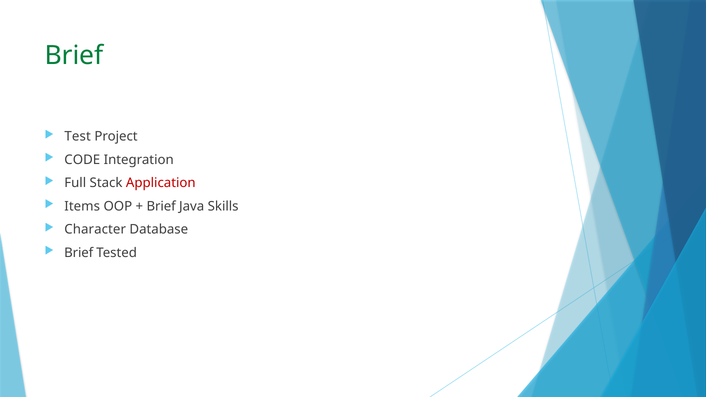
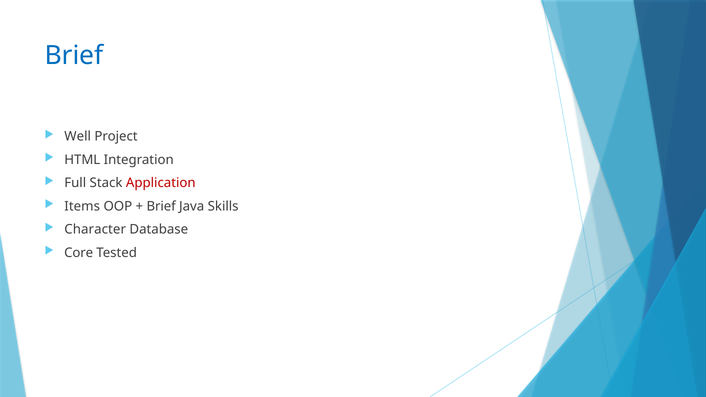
Brief at (74, 56) colour: green -> blue
Test: Test -> Well
CODE: CODE -> HTML
Brief at (79, 253): Brief -> Core
